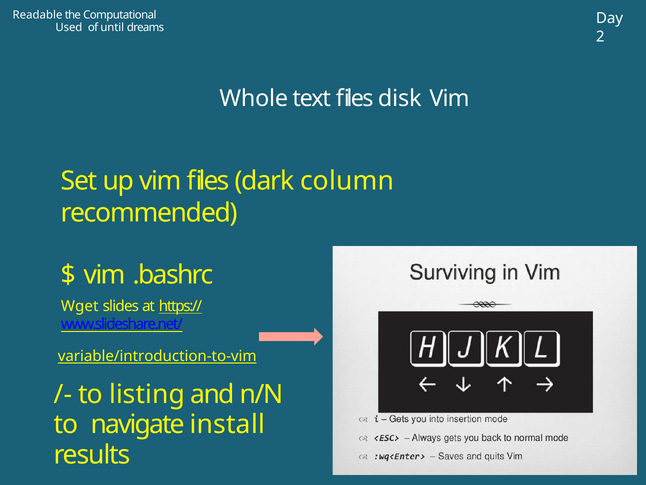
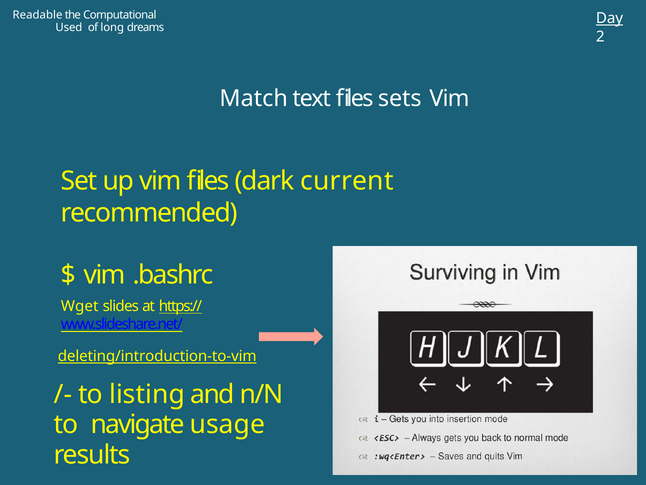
Day underline: none -> present
until: until -> long
Whole: Whole -> Match
disk: disk -> sets
column: column -> current
variable/introduction-to-vim: variable/introduction-to-vim -> deleting/introduction-to-vim
install: install -> usage
